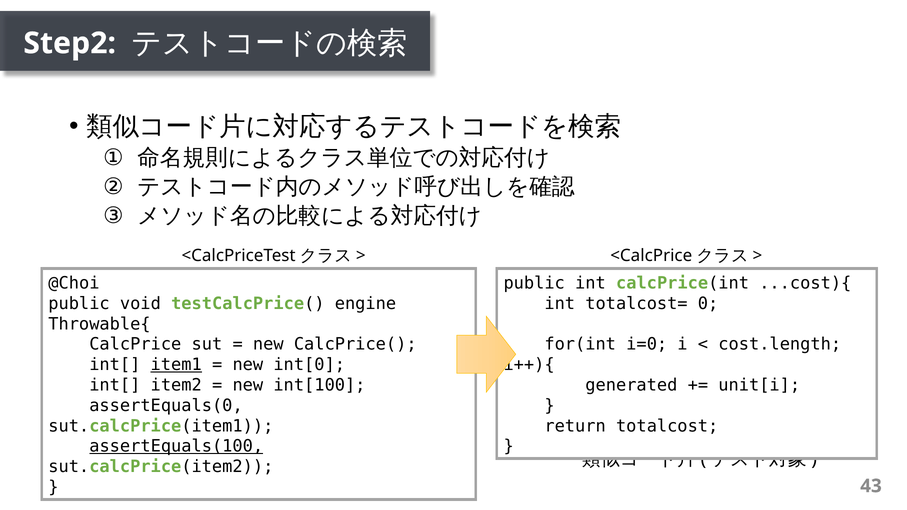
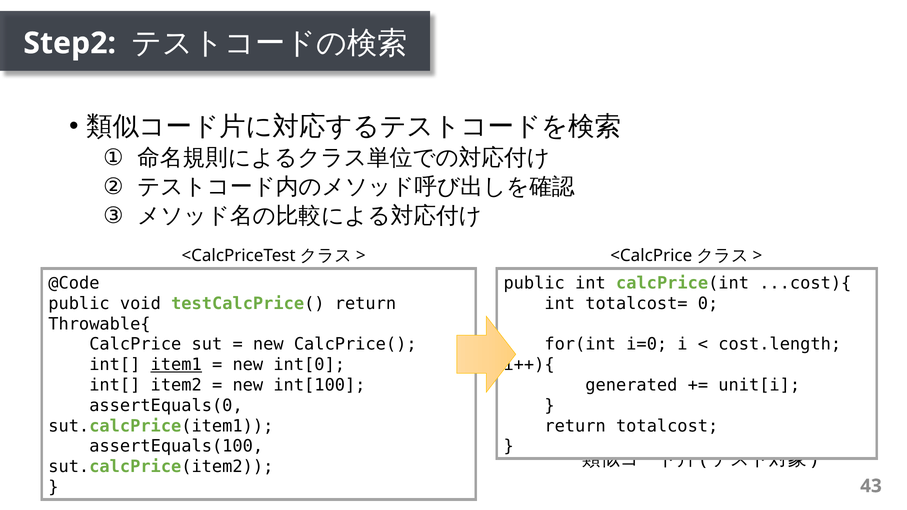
@Choi: @Choi -> @Code
testCalcPrice( engine: engine -> return
assertEquals(100 underline: present -> none
